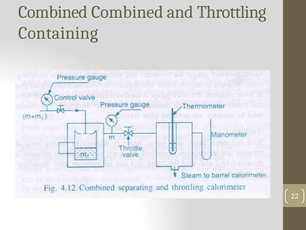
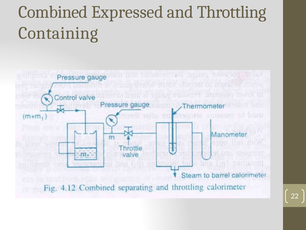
Combined Combined: Combined -> Expressed
